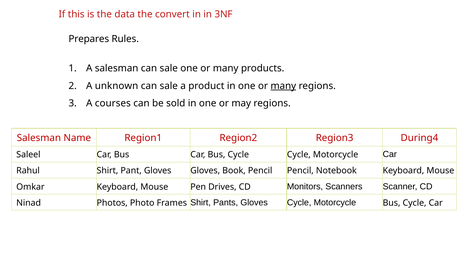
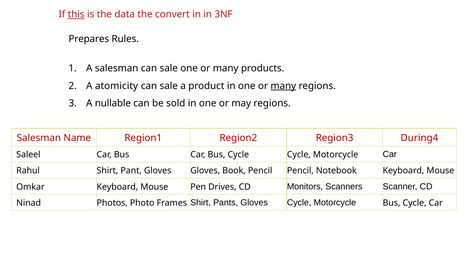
this underline: none -> present
unknown: unknown -> atomicity
courses: courses -> nullable
